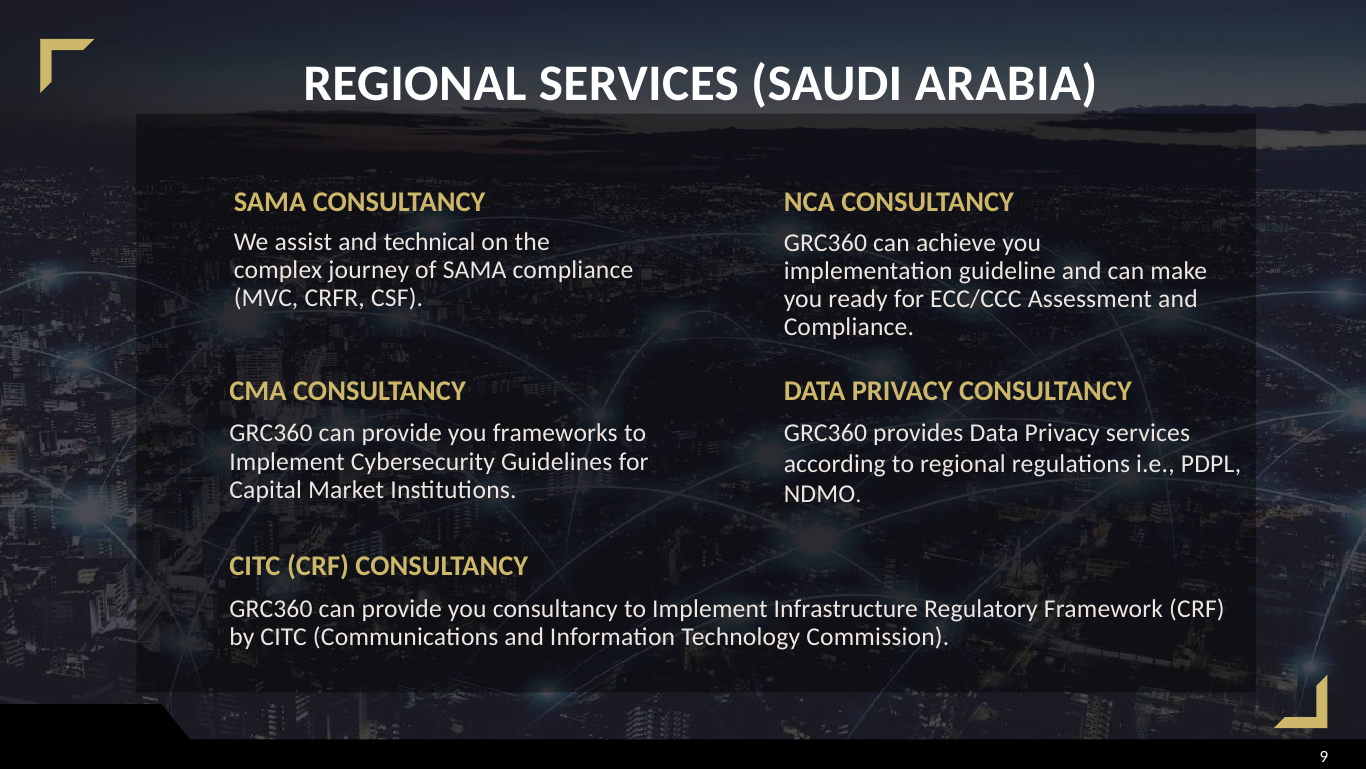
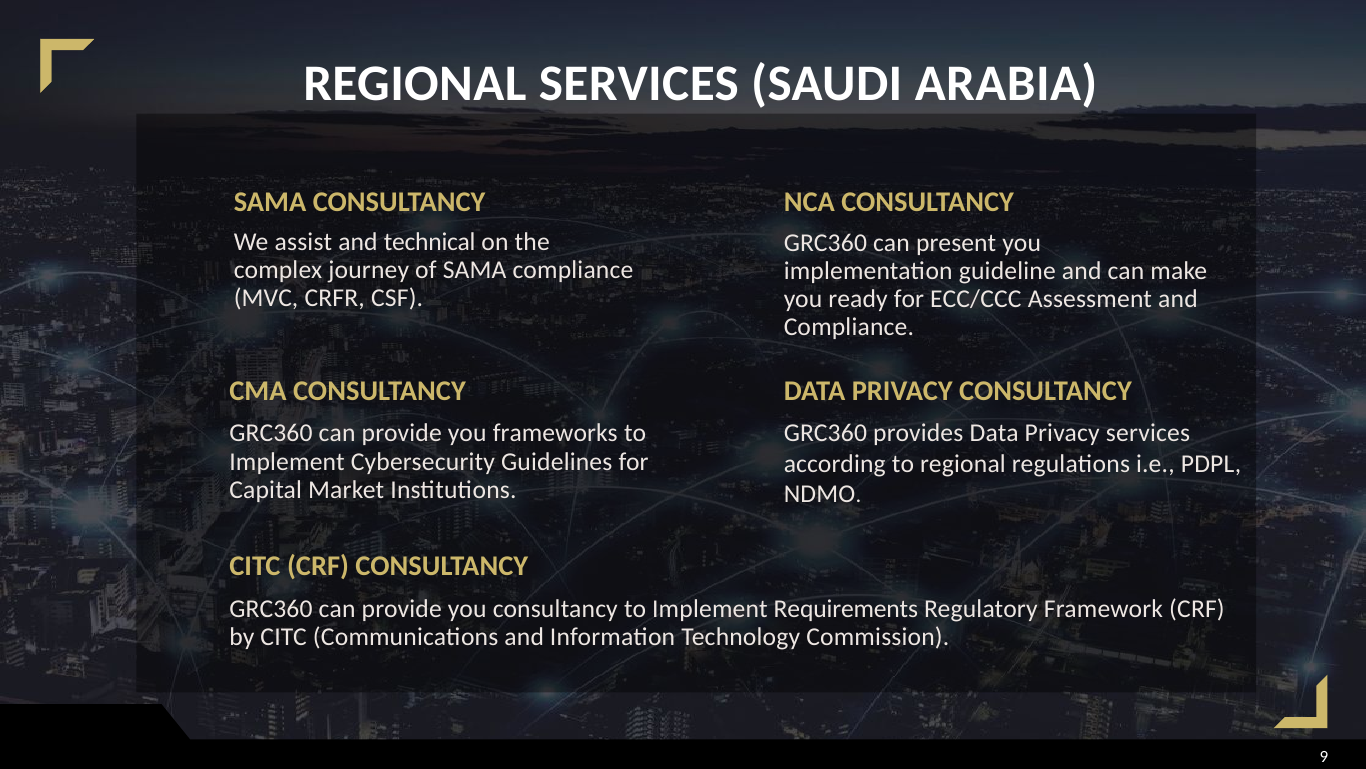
achieve: achieve -> present
Infrastructure: Infrastructure -> Requirements
